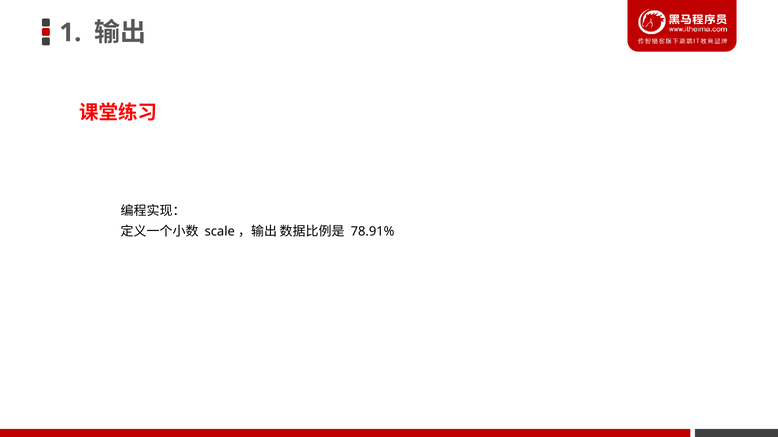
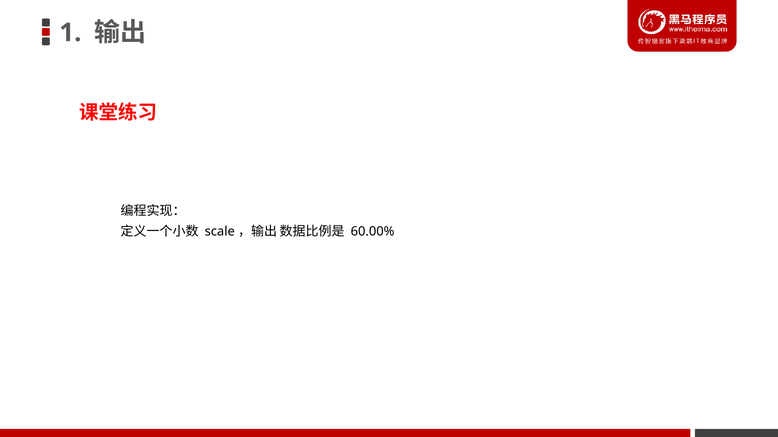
78.91%: 78.91% -> 60.00%
